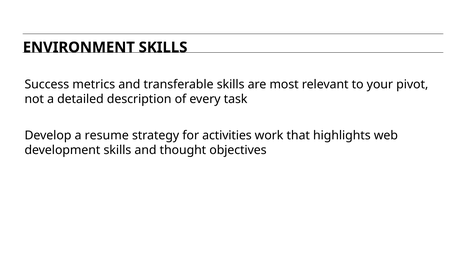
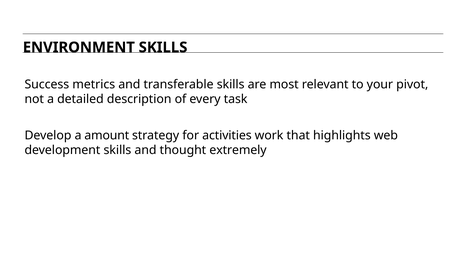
resume: resume -> amount
objectives: objectives -> extremely
